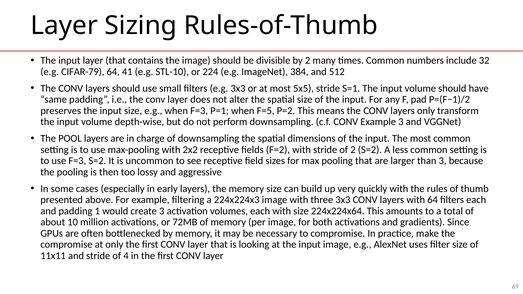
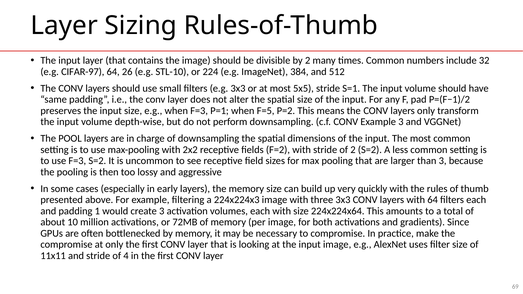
CIFAR-79: CIFAR-79 -> CIFAR-97
41: 41 -> 26
